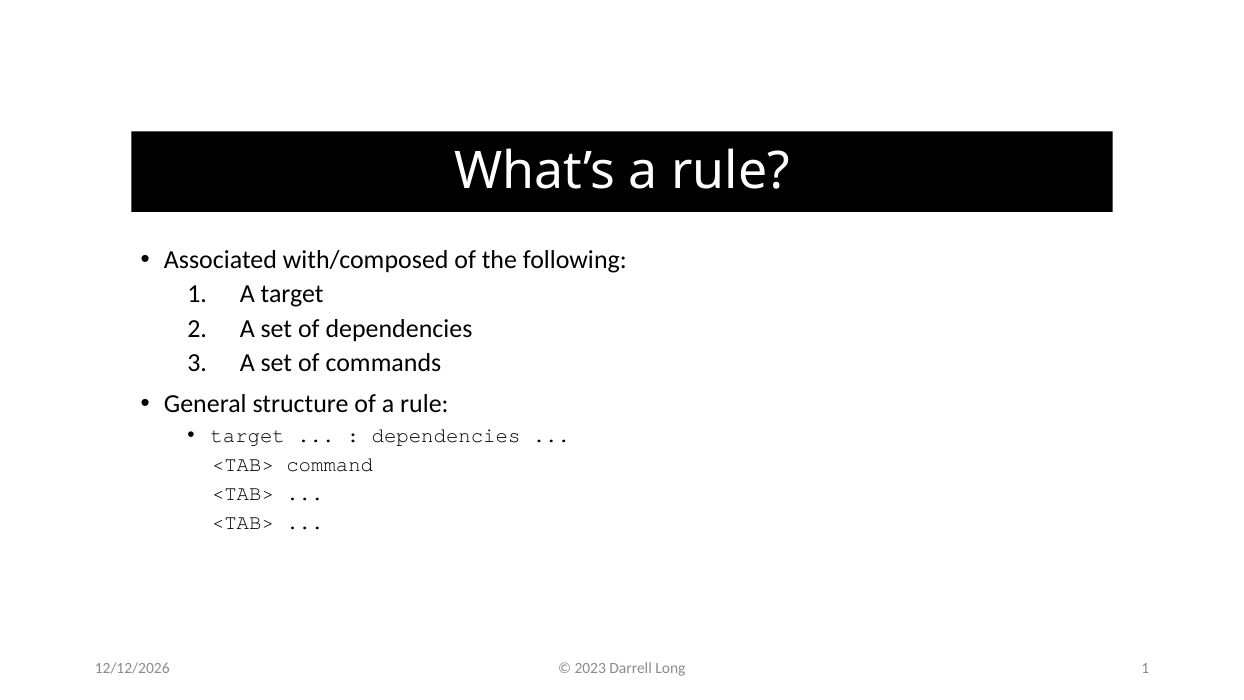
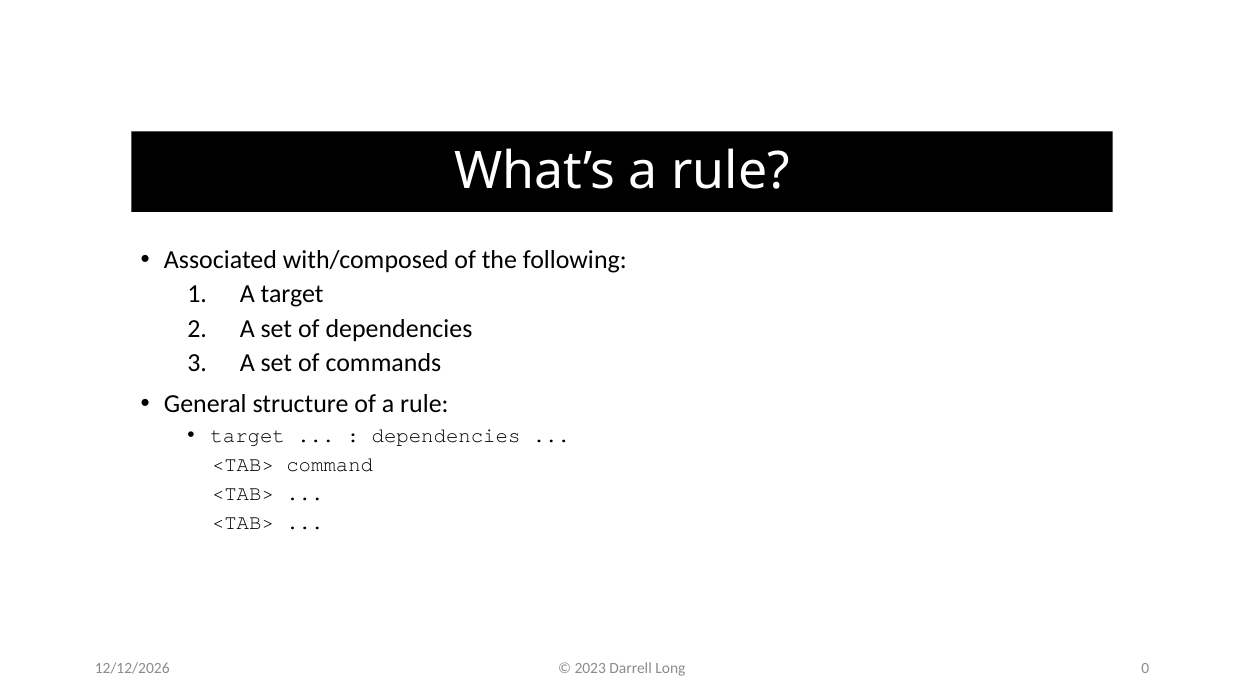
Long 1: 1 -> 0
